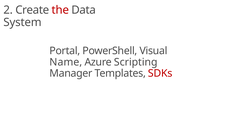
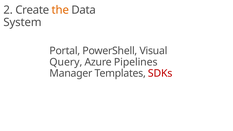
the colour: red -> orange
Name: Name -> Query
Scripting: Scripting -> Pipelines
